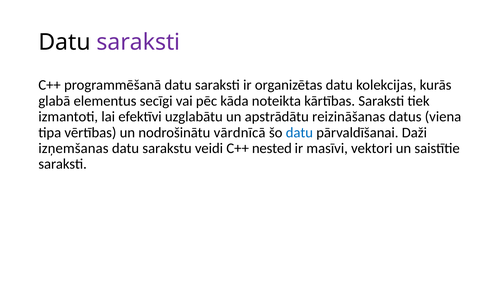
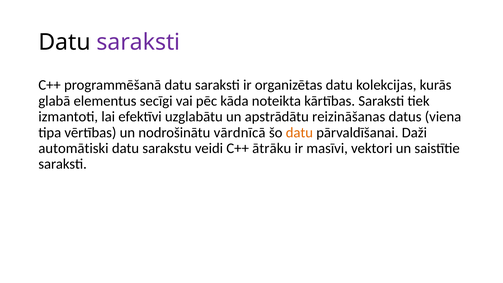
datu at (299, 132) colour: blue -> orange
izņemšanas: izņemšanas -> automātiski
nested: nested -> ātrāku
